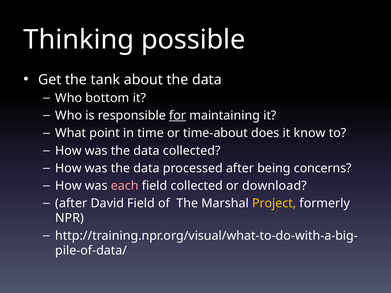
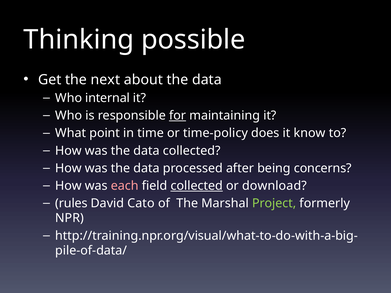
tank: tank -> next
bottom: bottom -> internal
time-about: time-about -> time-policy
collected at (197, 186) underline: none -> present
after at (71, 203): after -> rules
David Field: Field -> Cato
Project colour: yellow -> light green
